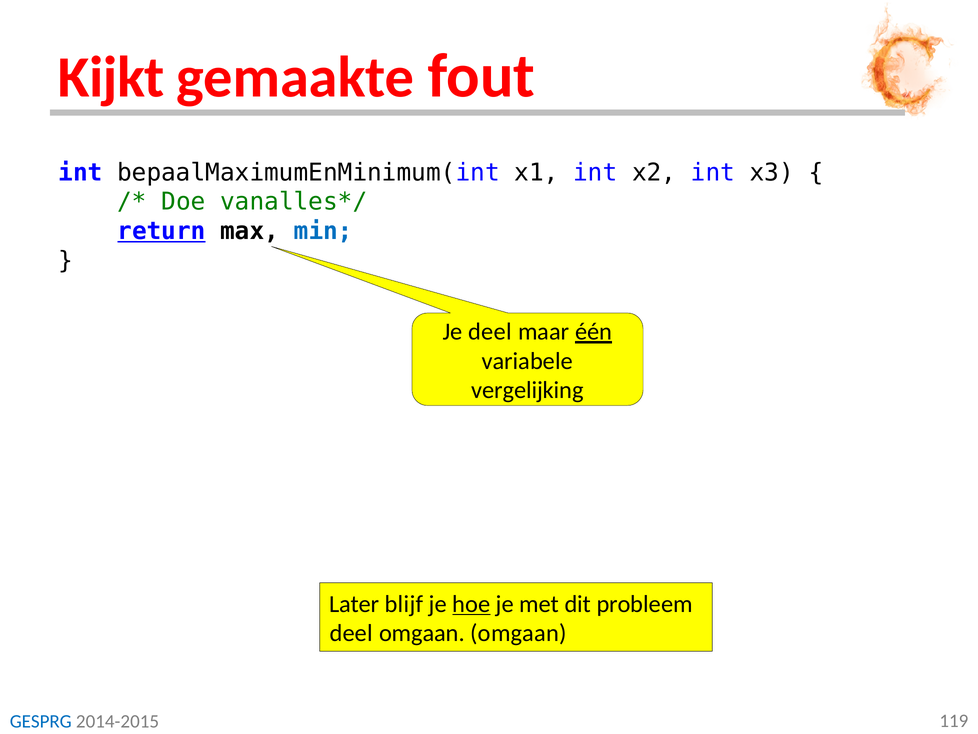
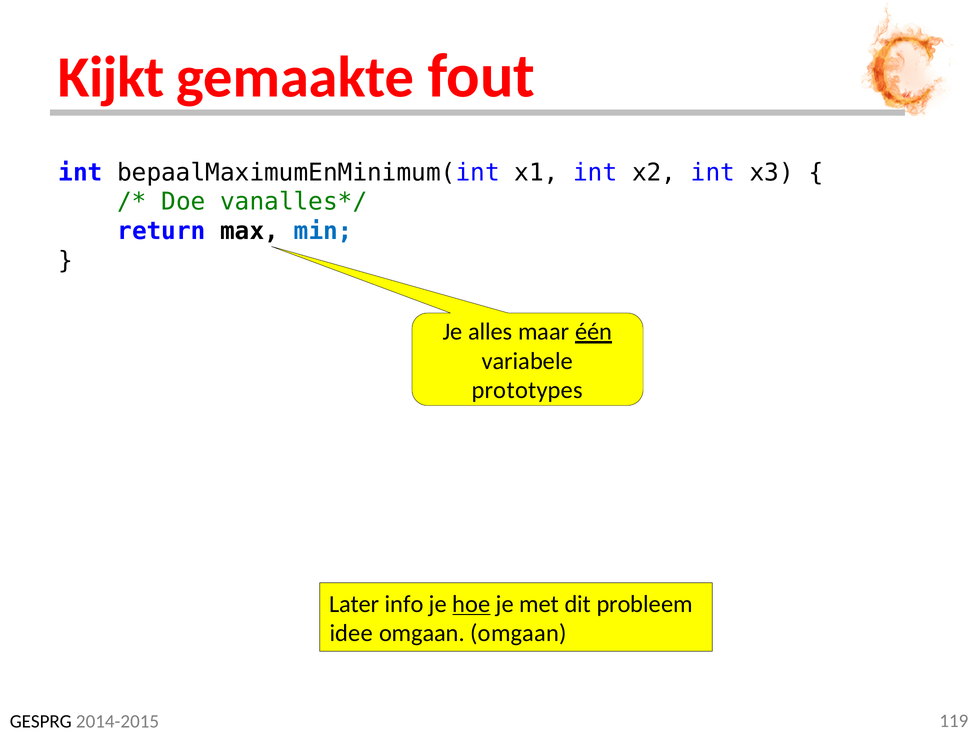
return underline: present -> none
Je deel: deel -> alles
vergelijking: vergelijking -> prototypes
blijf: blijf -> info
deel at (351, 633): deel -> idee
GESPRG colour: blue -> black
